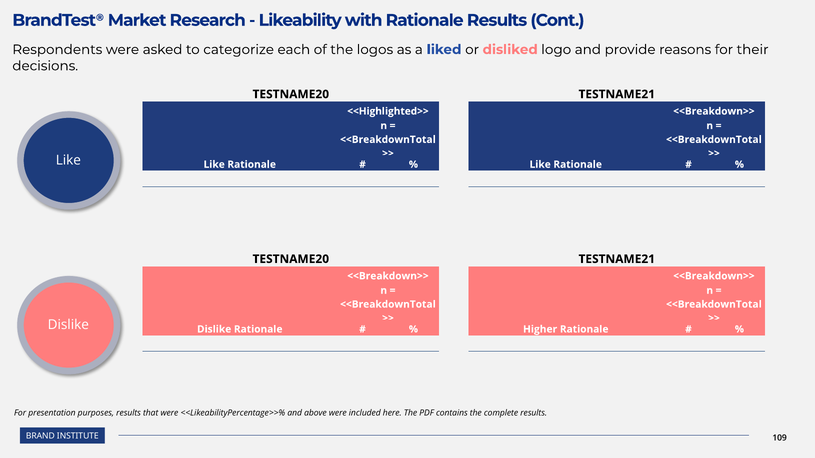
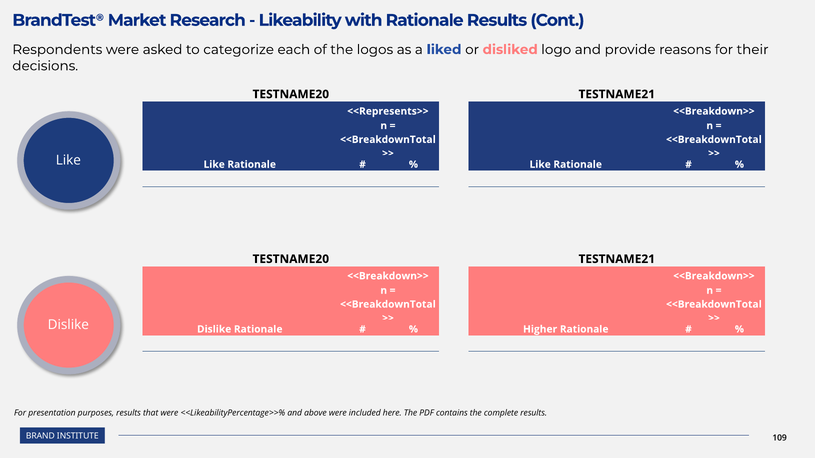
<<Highlighted>>: <<Highlighted>> -> <<Represents>>
